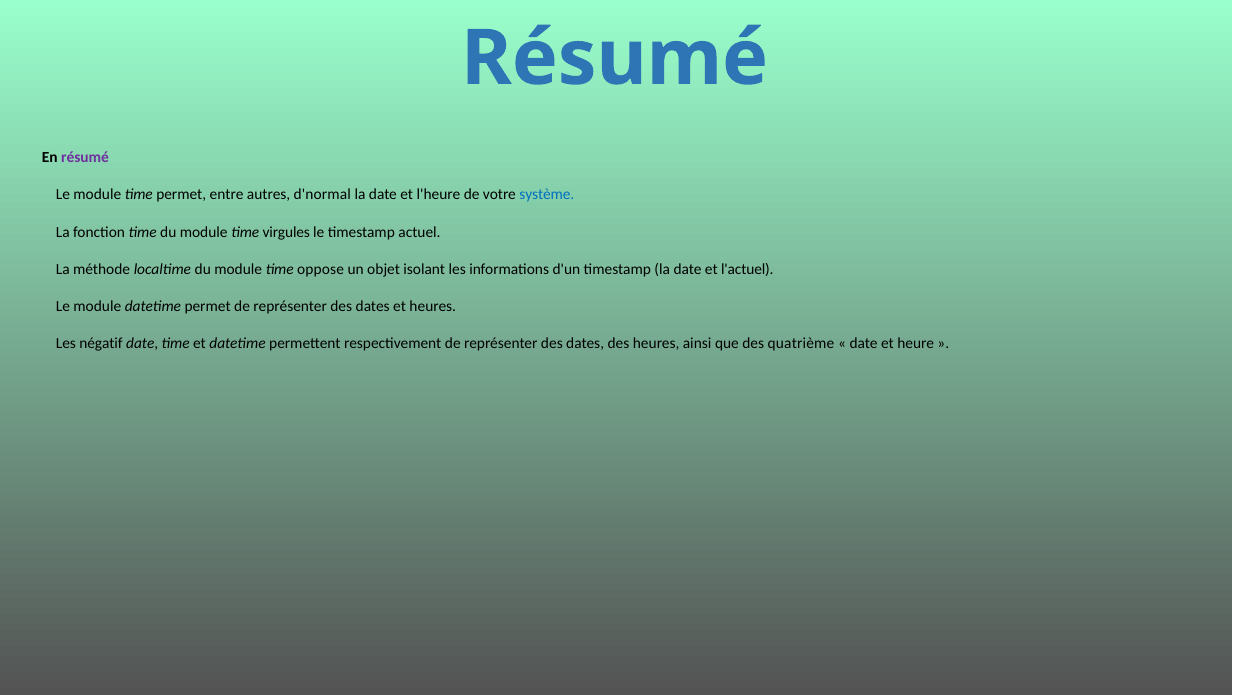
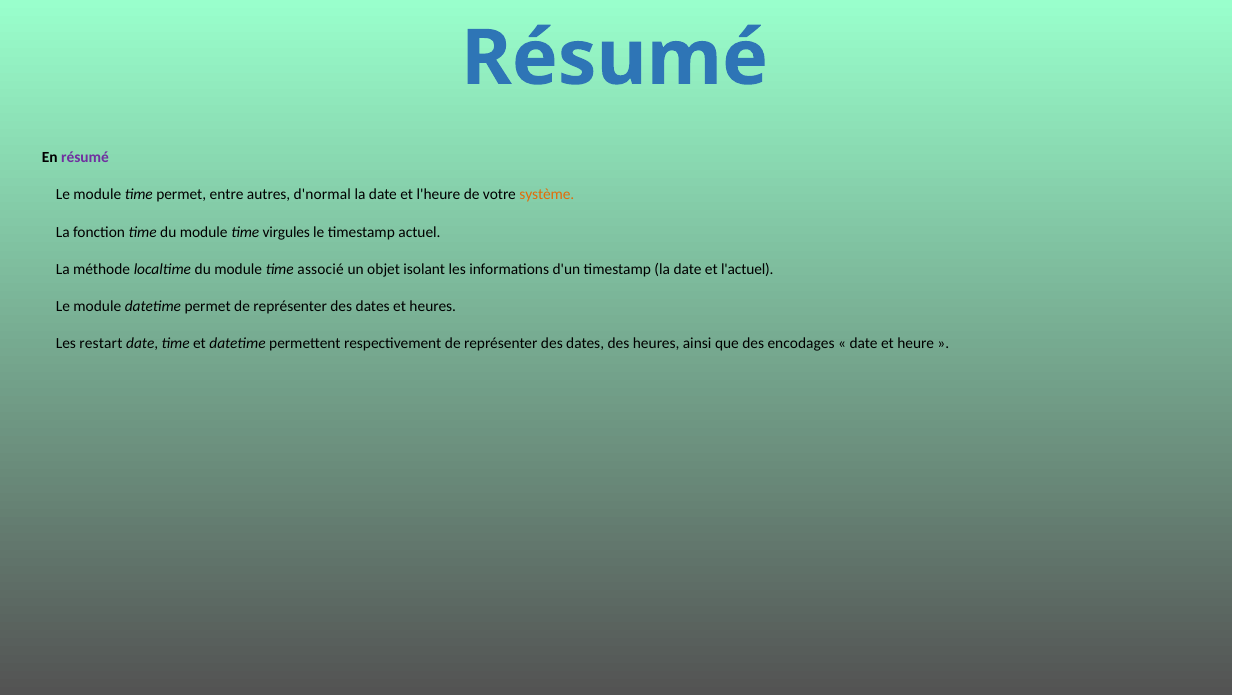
système colour: blue -> orange
oppose: oppose -> associé
négatif: négatif -> restart
quatrième: quatrième -> encodages
